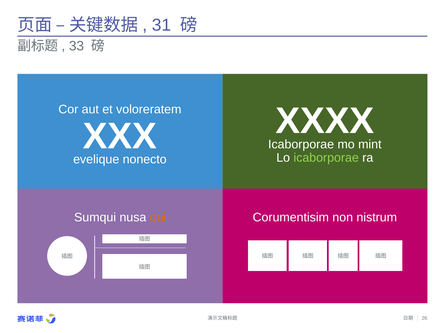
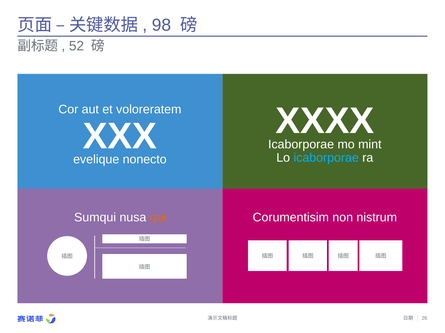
31: 31 -> 98
33: 33 -> 52
icaborporae at (326, 158) colour: light green -> light blue
